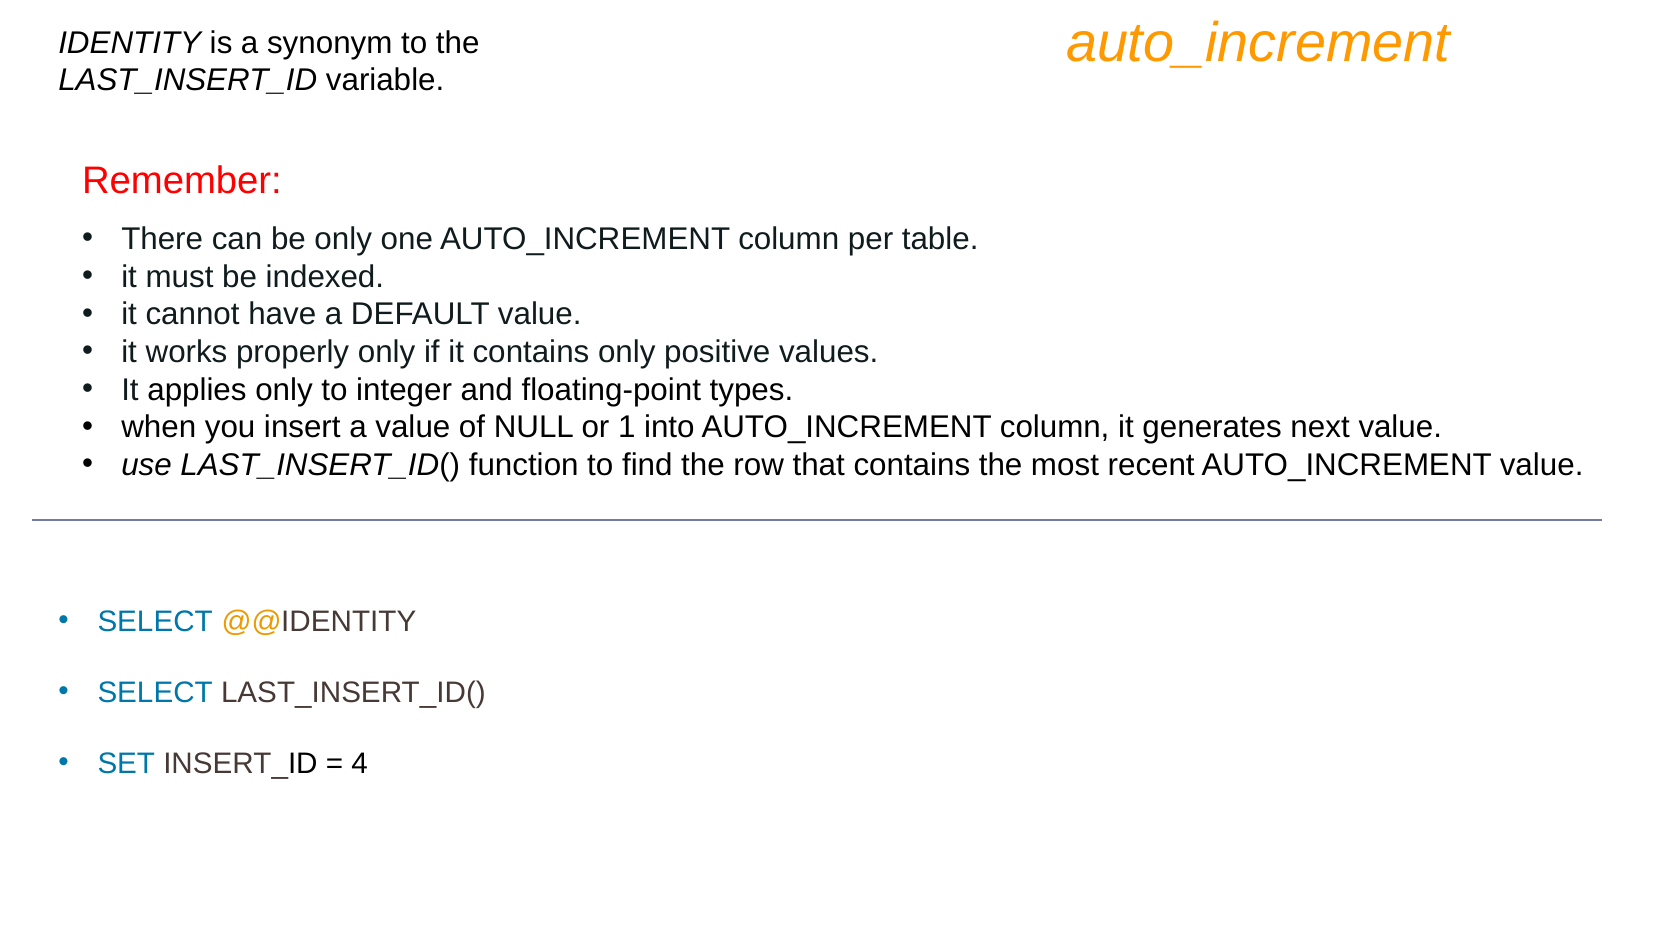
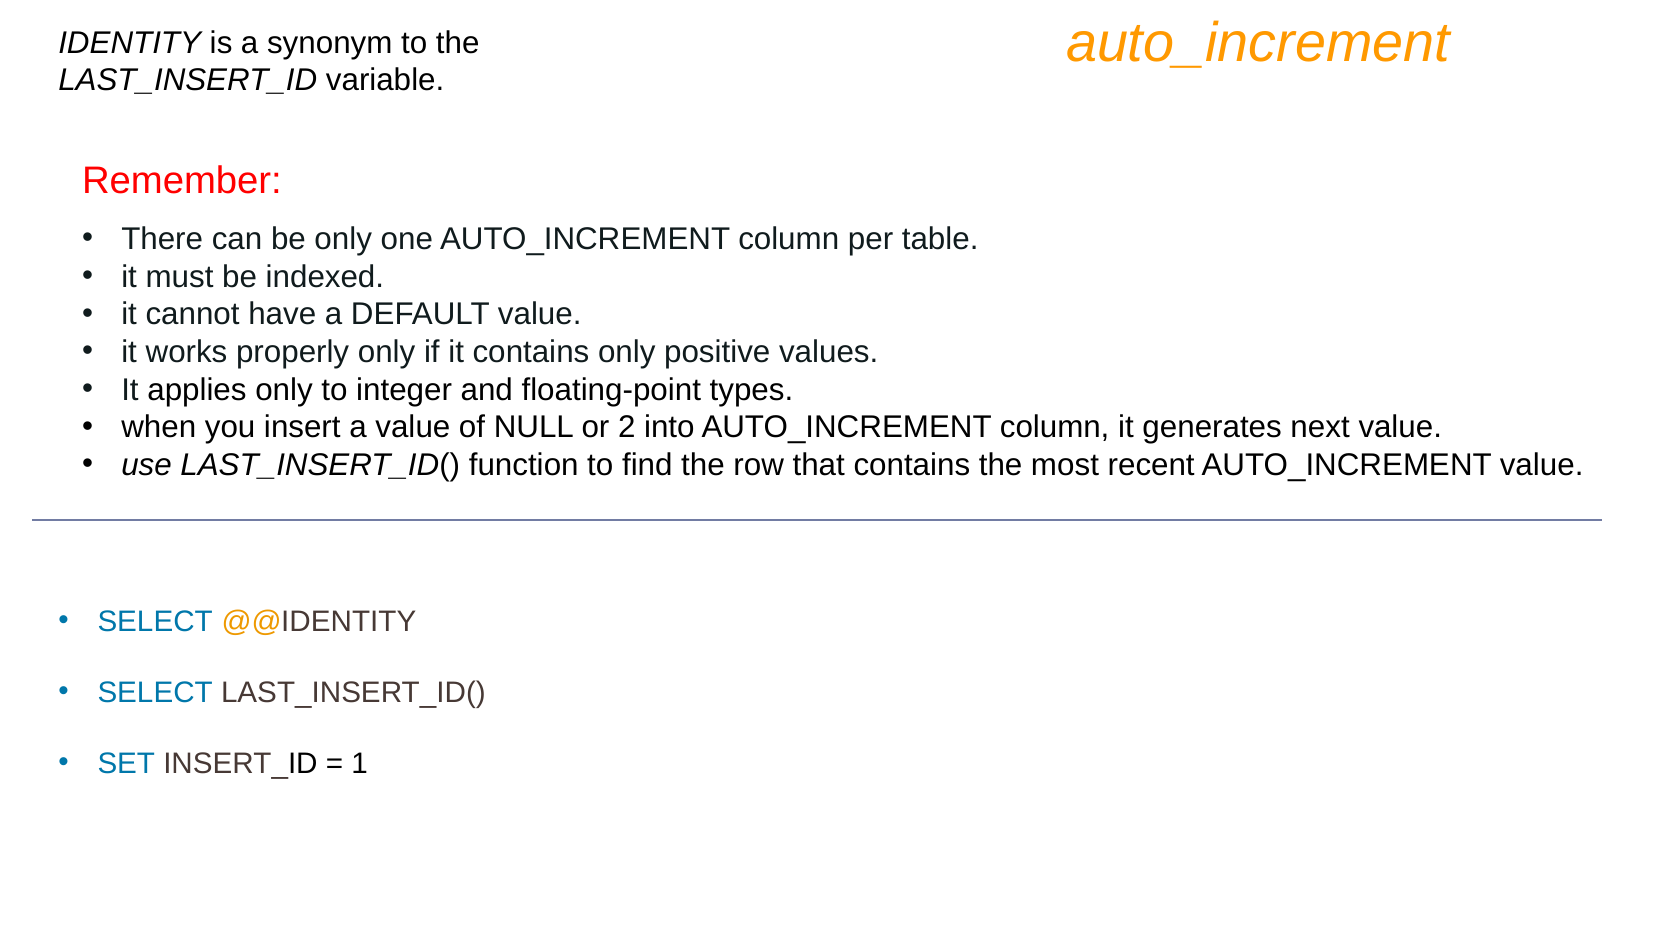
1: 1 -> 2
4: 4 -> 1
